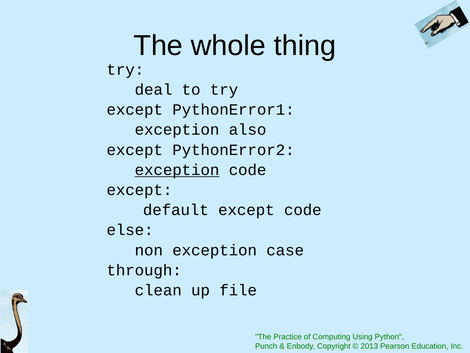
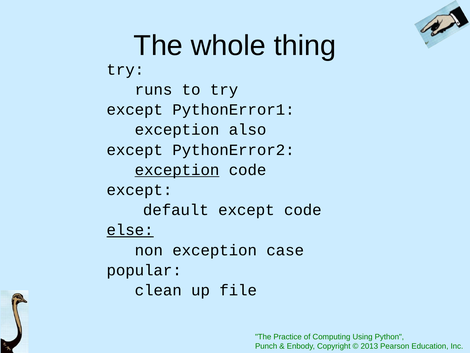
deal: deal -> runs
else underline: none -> present
through: through -> popular
